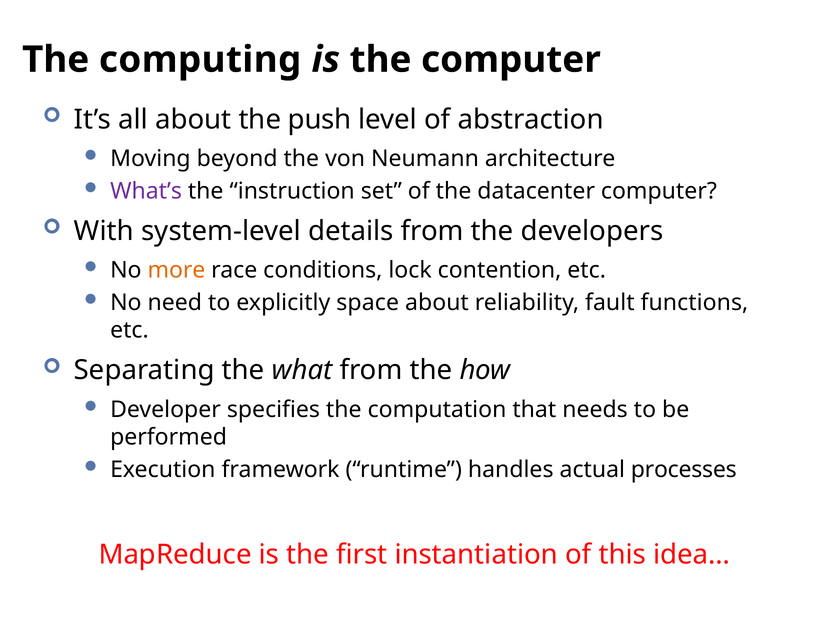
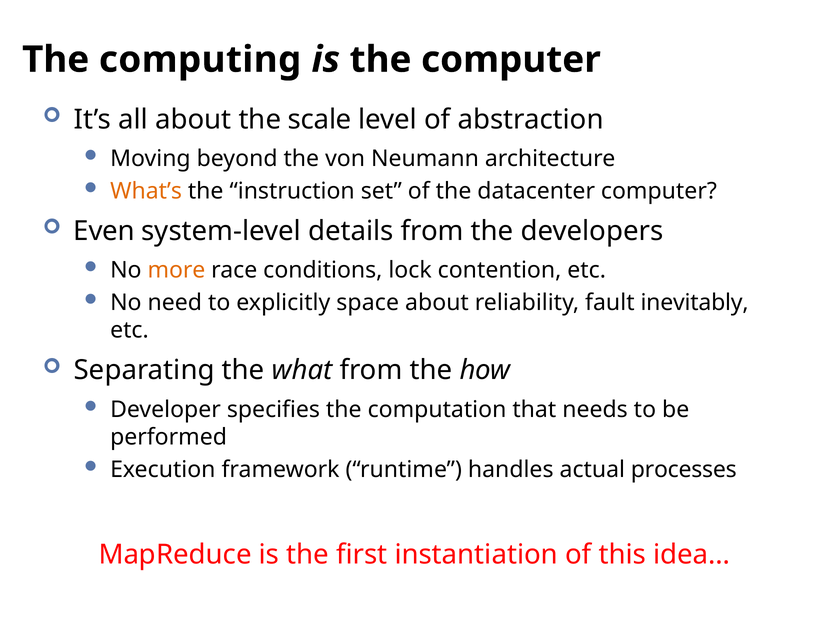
push: push -> scale
What’s colour: purple -> orange
With: With -> Even
functions: functions -> inevitably
